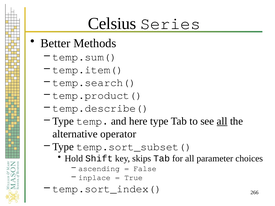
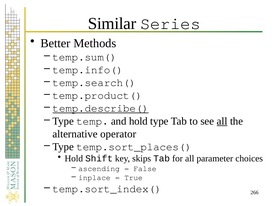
Celsius: Celsius -> Similar
temp.item(: temp.item( -> temp.info(
temp.describe( underline: none -> present
and here: here -> hold
temp.sort_subset(: temp.sort_subset( -> temp.sort_places(
